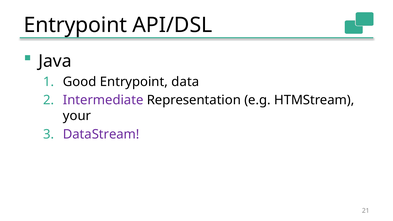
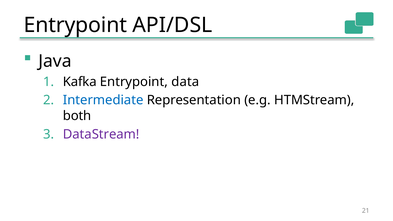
Good: Good -> Kafka
Intermediate colour: purple -> blue
your: your -> both
